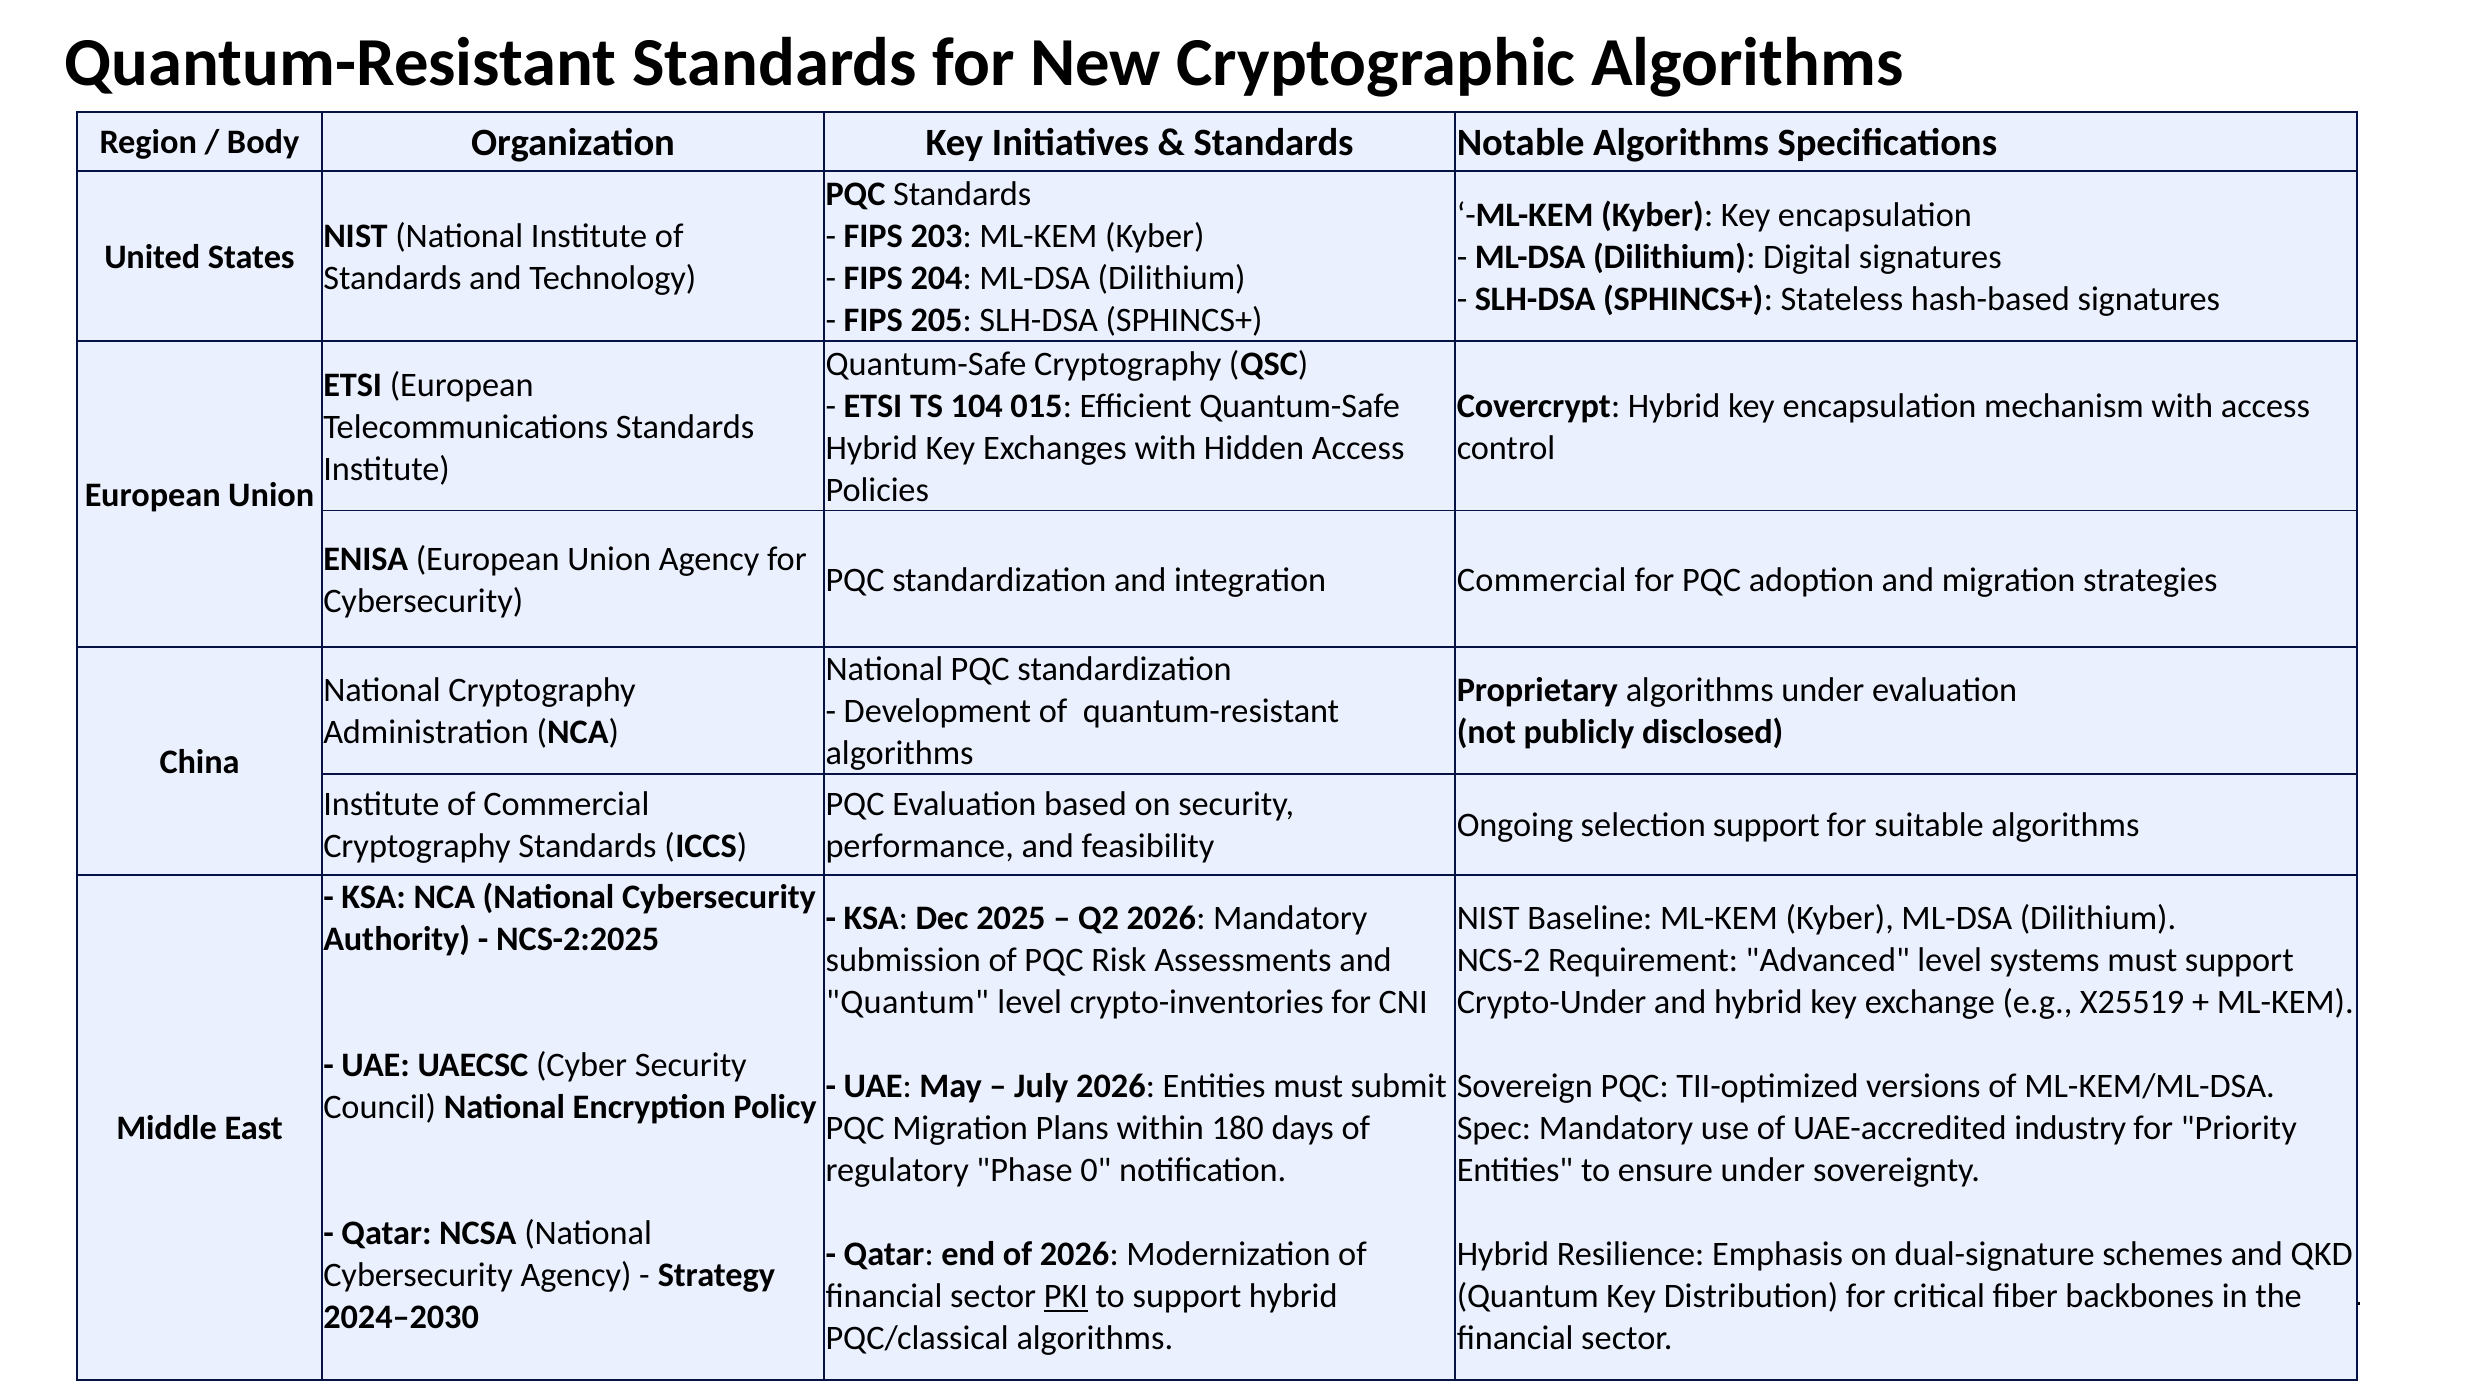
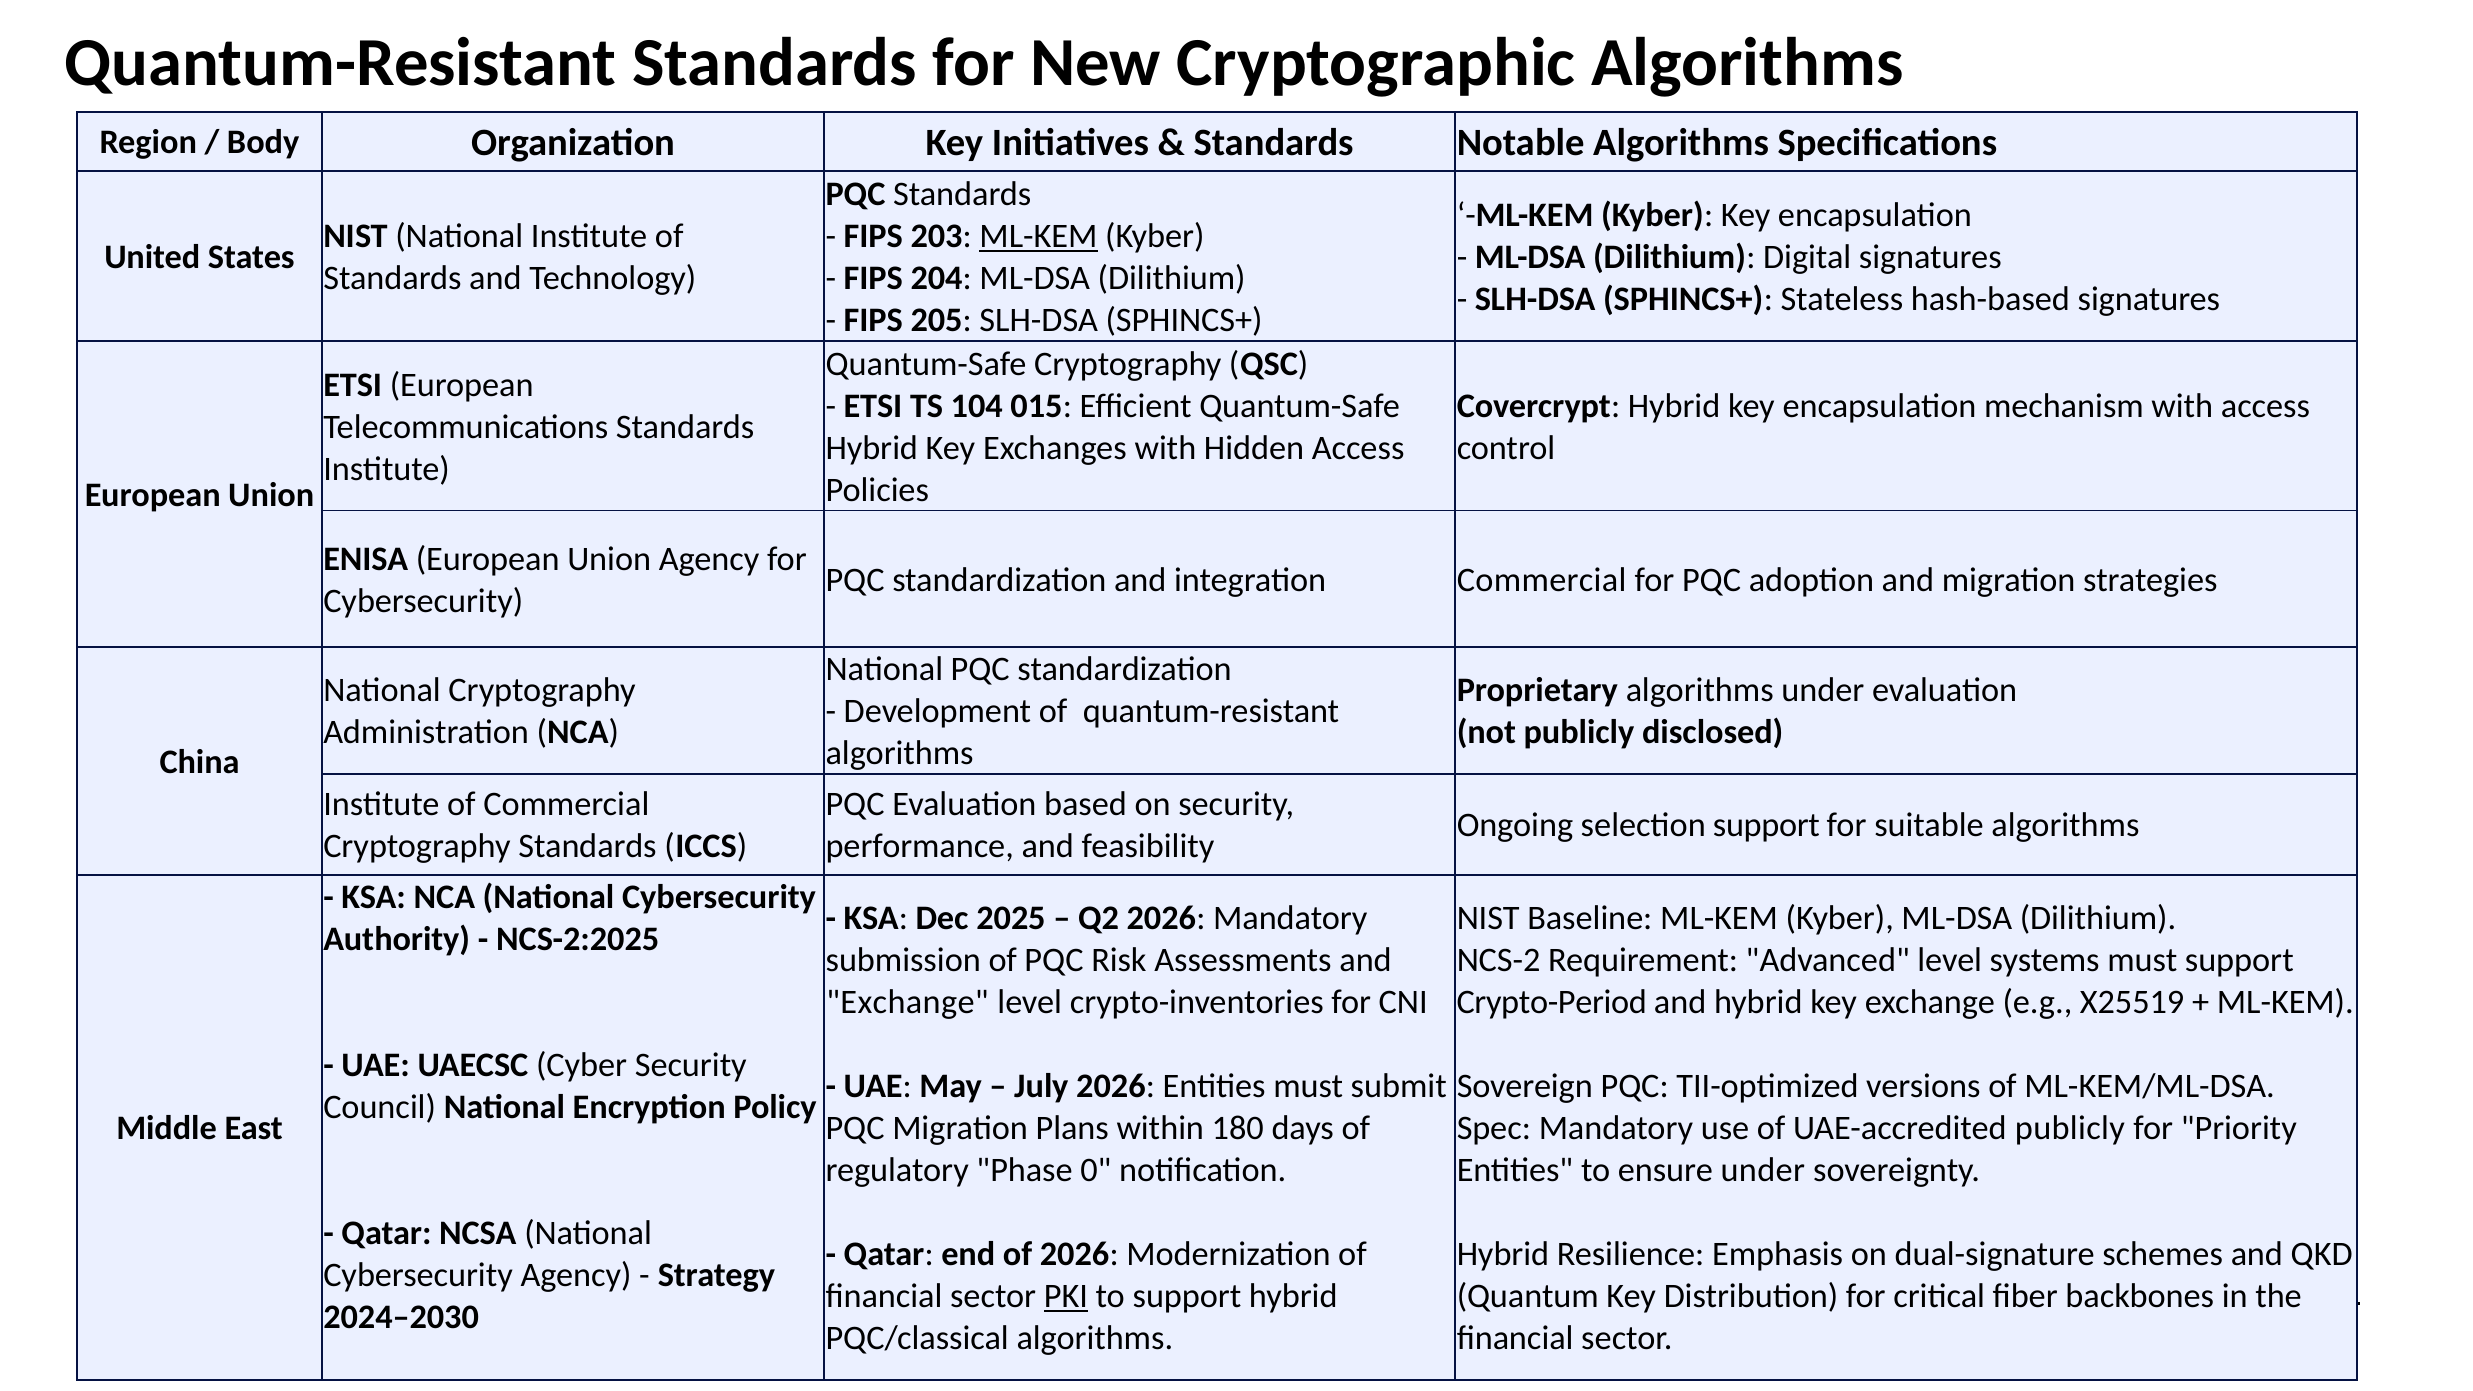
ML-KEM at (1038, 236) underline: none -> present
Quantum at (907, 1002): Quantum -> Exchange
Crypto-Under: Crypto-Under -> Crypto-Period
UAE-accredited industry: industry -> publicly
